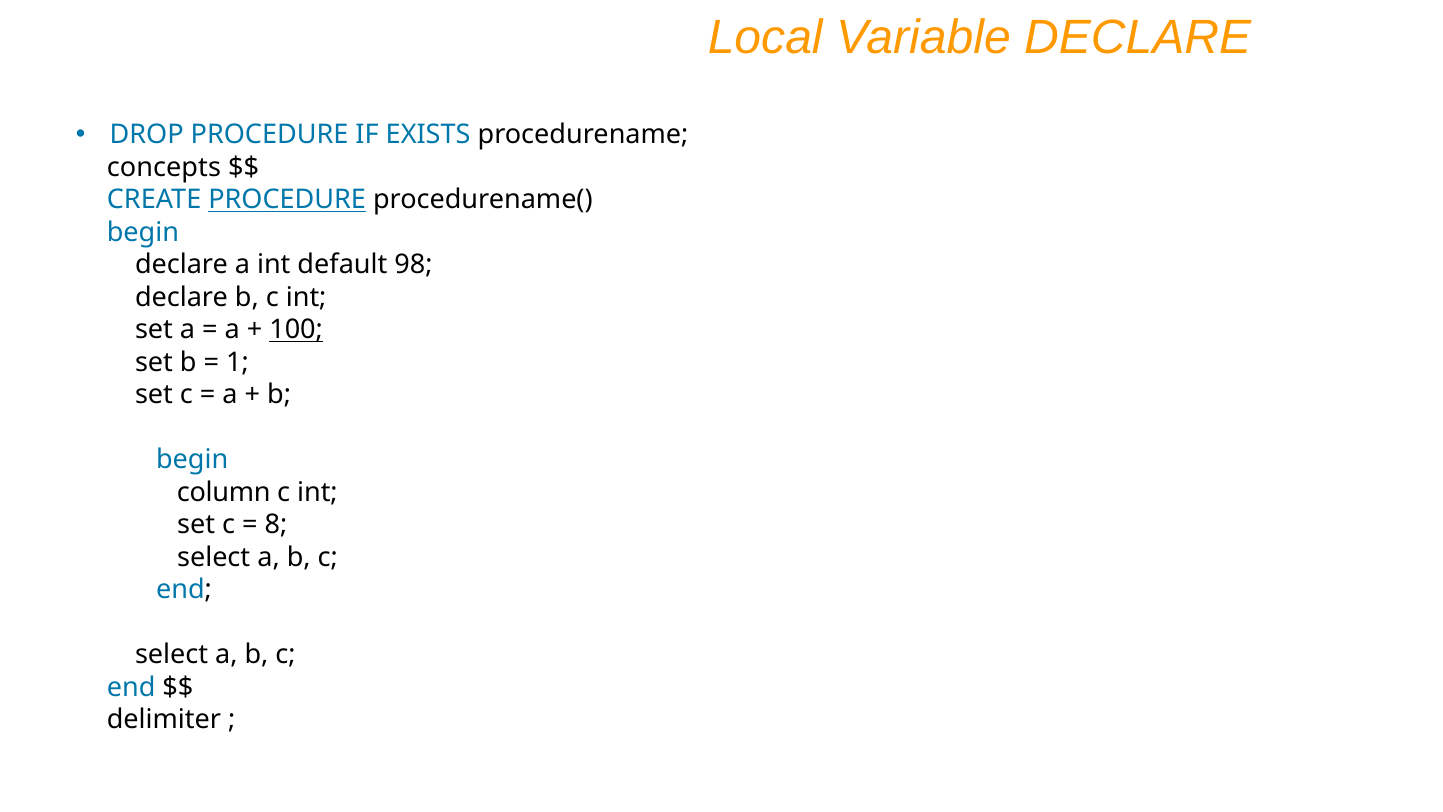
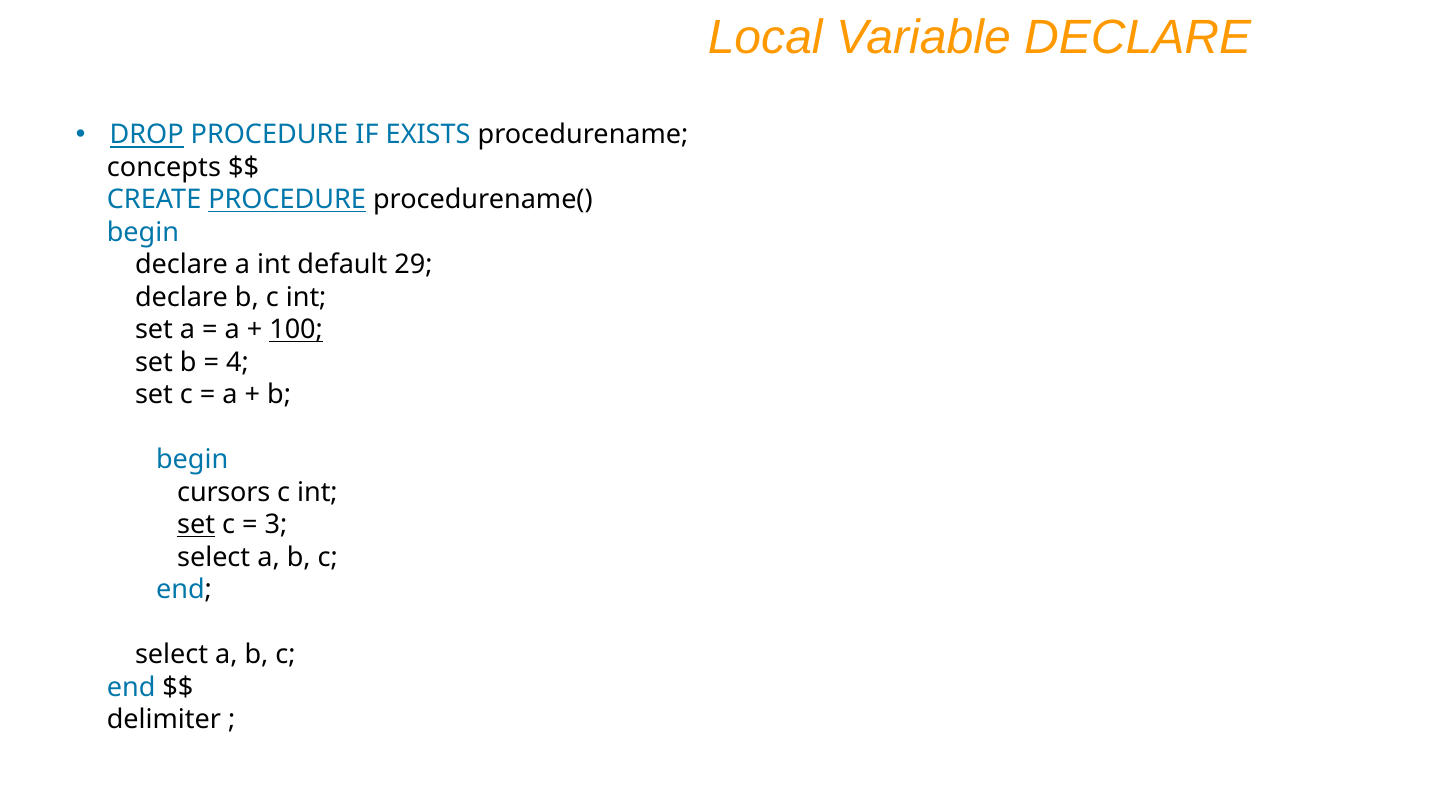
DROP underline: none -> present
98: 98 -> 29
1: 1 -> 4
column: column -> cursors
set at (196, 525) underline: none -> present
8: 8 -> 3
